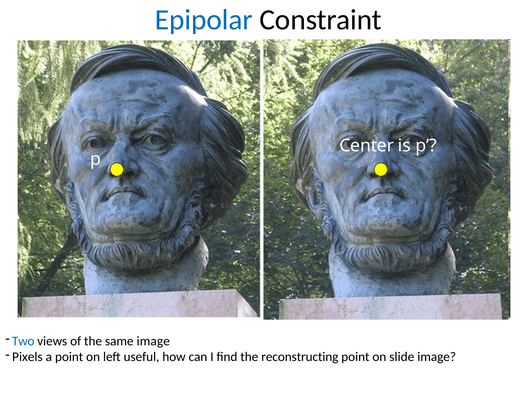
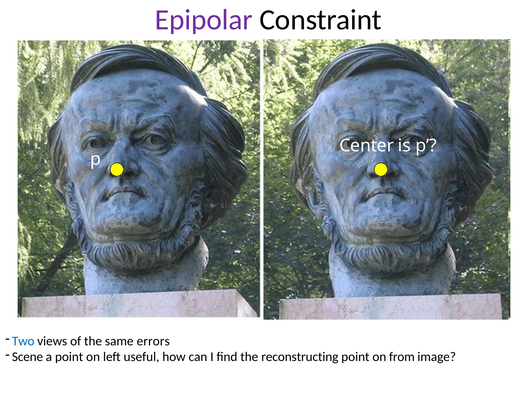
Epipolar colour: blue -> purple
same image: image -> errors
Pixels: Pixels -> Scene
slide: slide -> from
